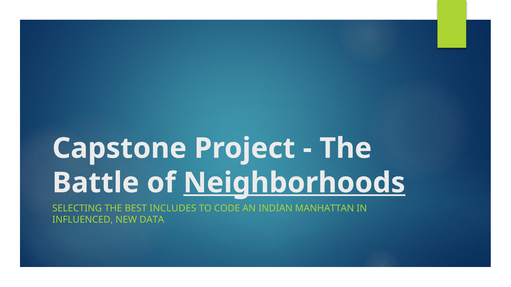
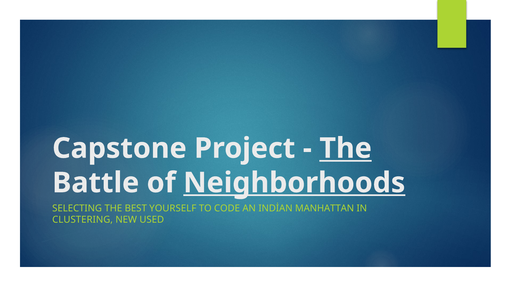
The at (346, 149) underline: none -> present
INCLUDES: INCLUDES -> YOURSELF
INFLUENCED: INFLUENCED -> CLUSTERING
DATA: DATA -> USED
